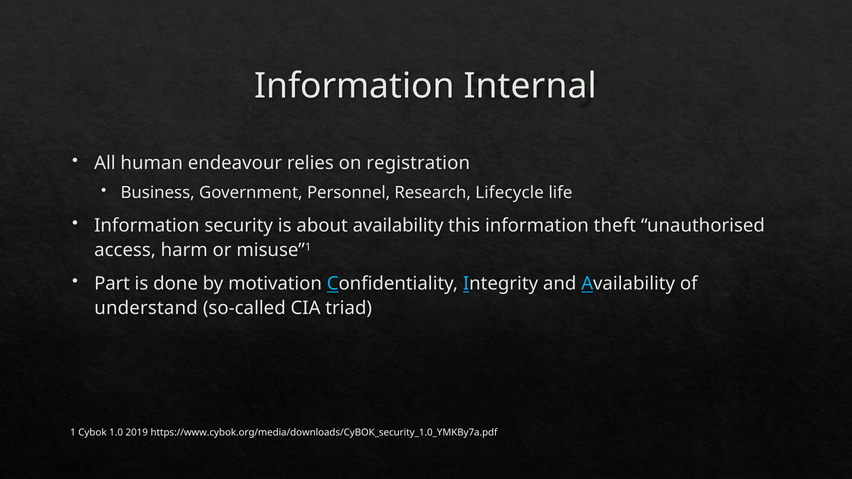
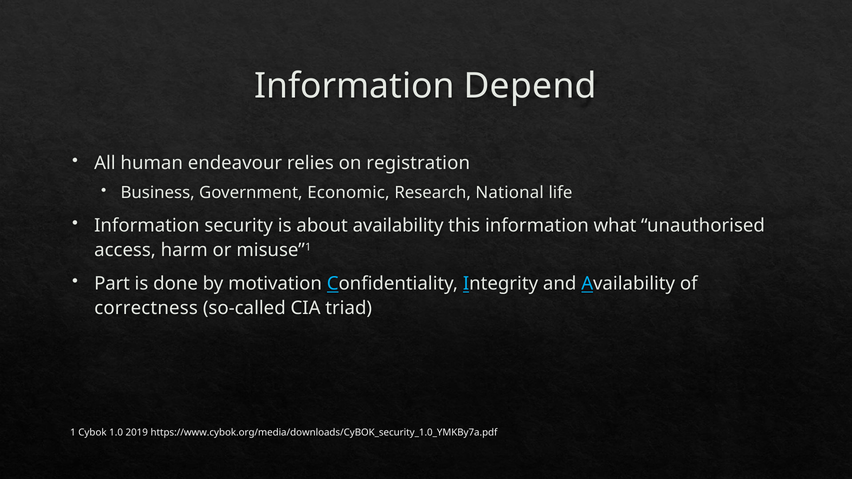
Internal: Internal -> Depend
Personnel: Personnel -> Economic
Lifecycle: Lifecycle -> National
theft: theft -> what
understand: understand -> correctness
